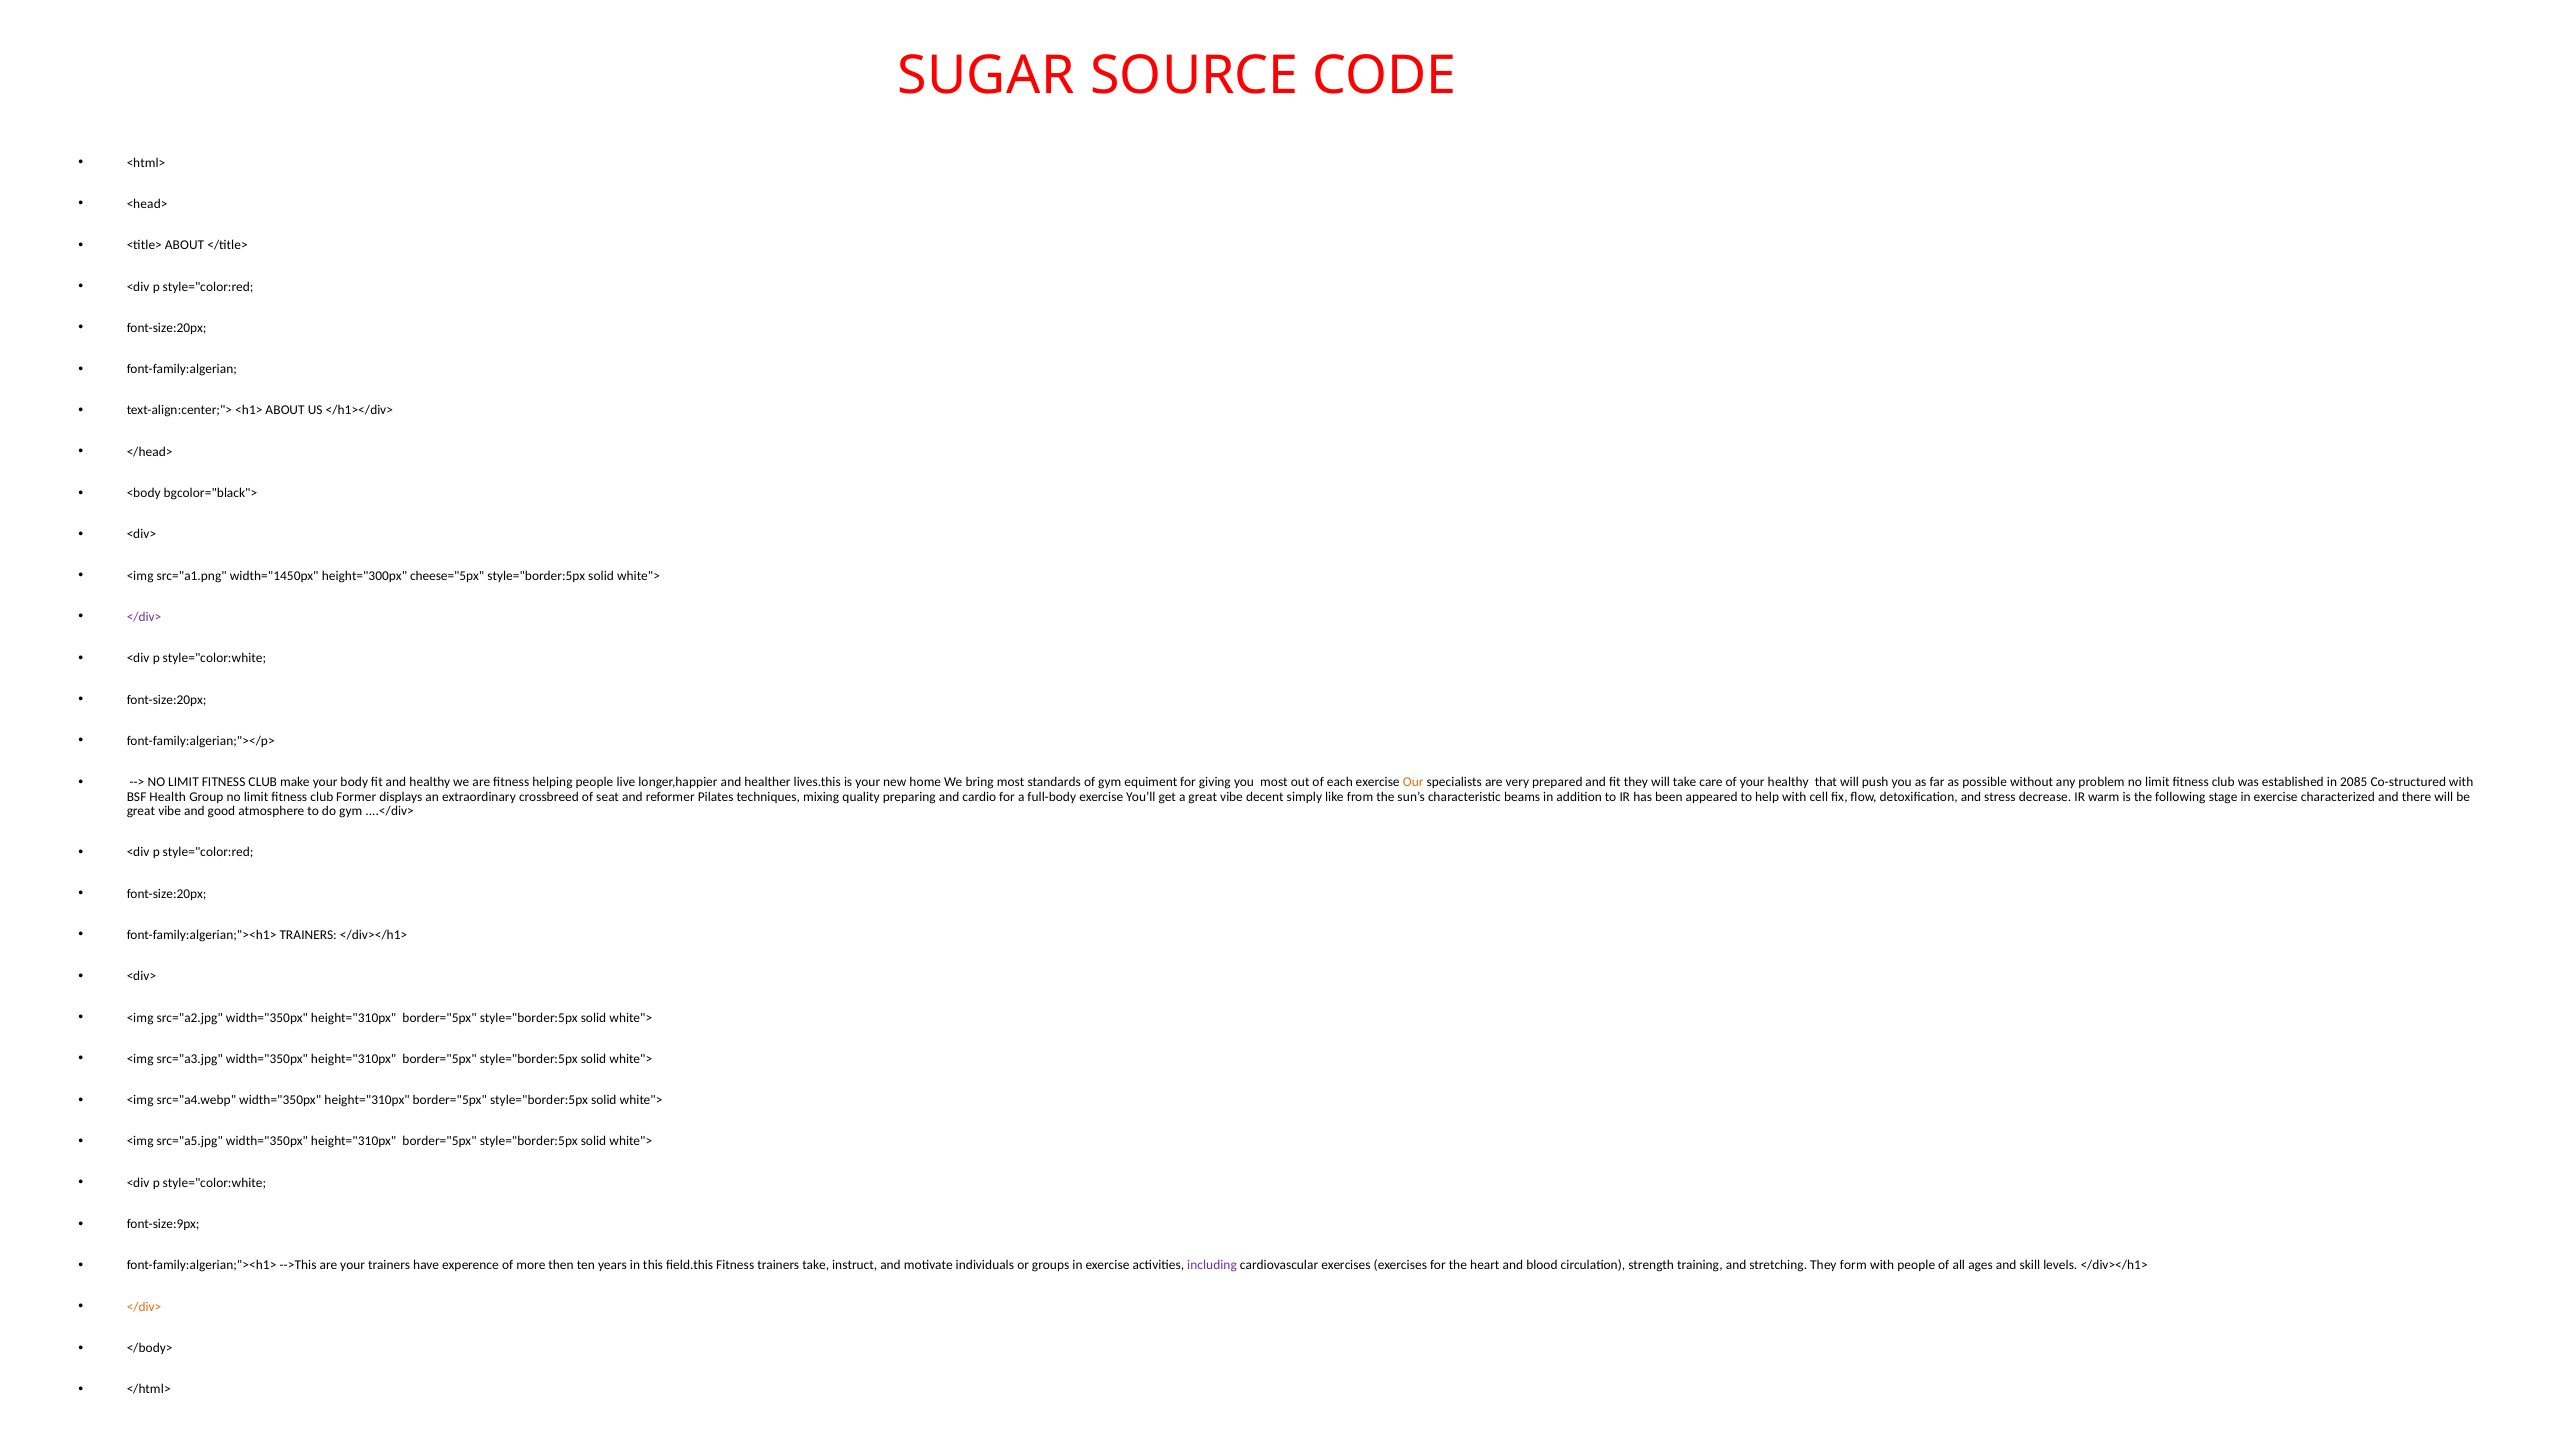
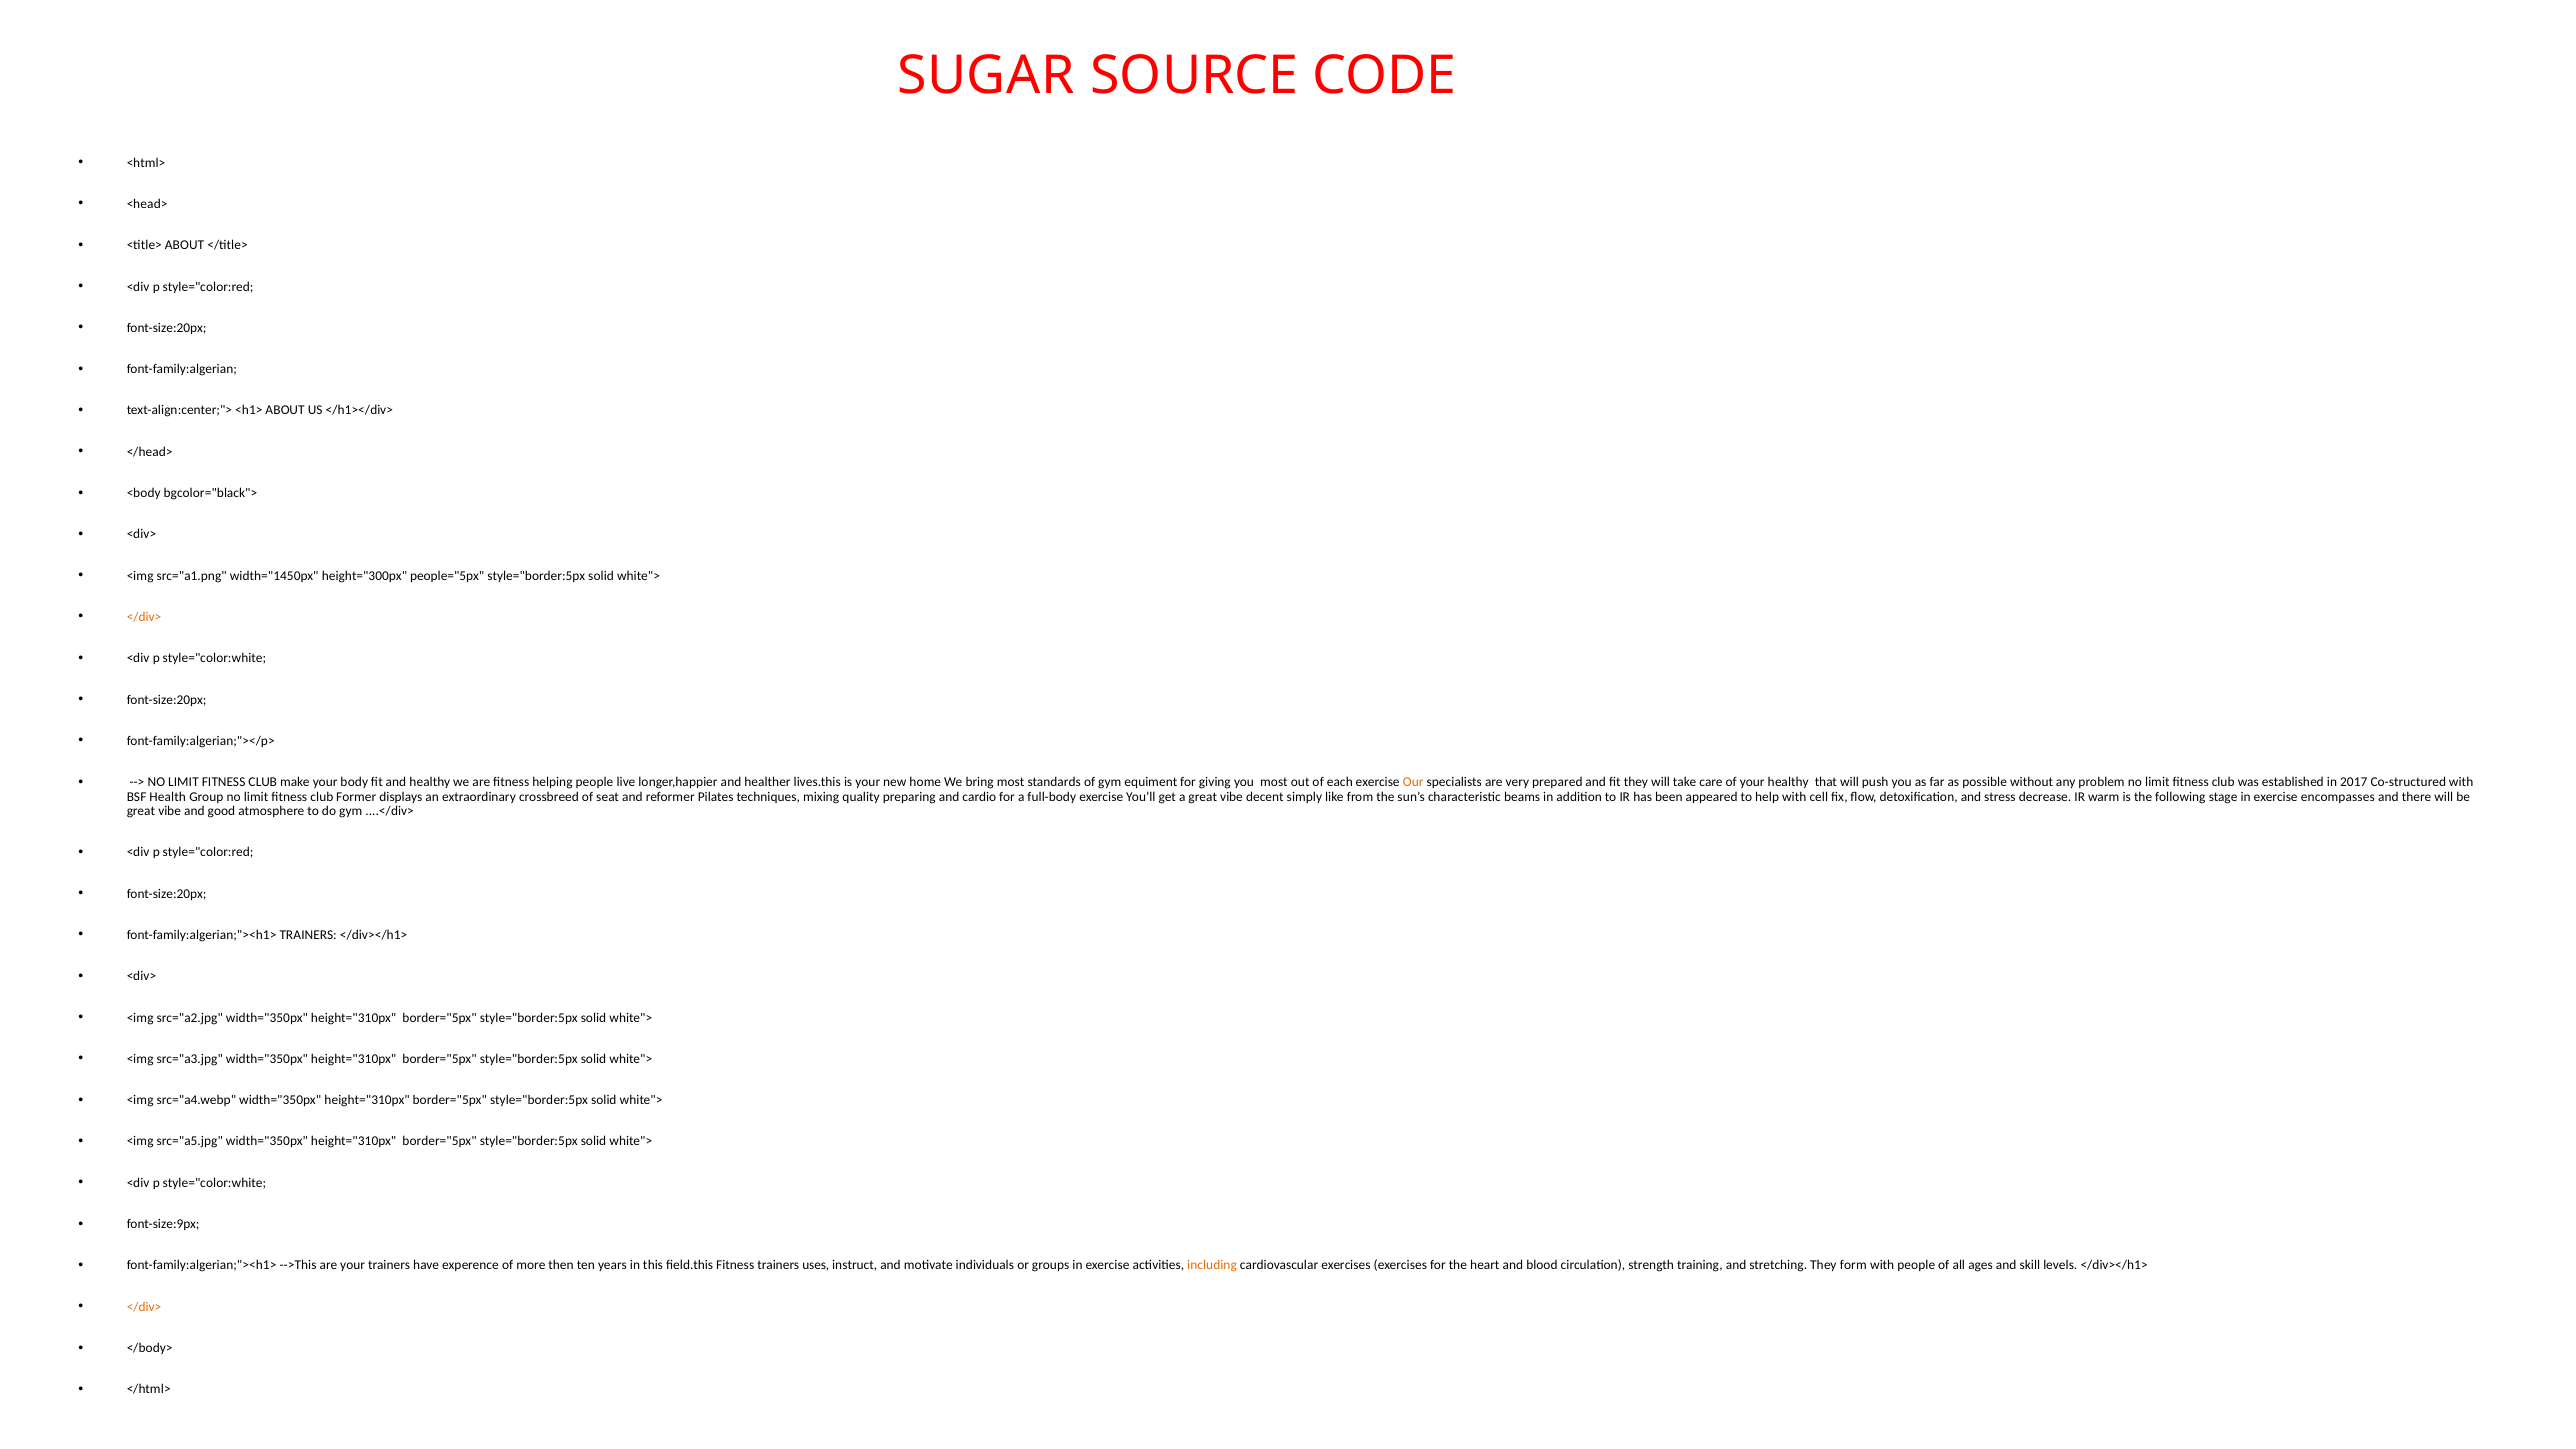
cheese="5px: cheese="5px -> people="5px
</div> at (144, 617) colour: purple -> orange
2085: 2085 -> 2017
characterized: characterized -> encompasses
trainers take: take -> uses
including colour: purple -> orange
